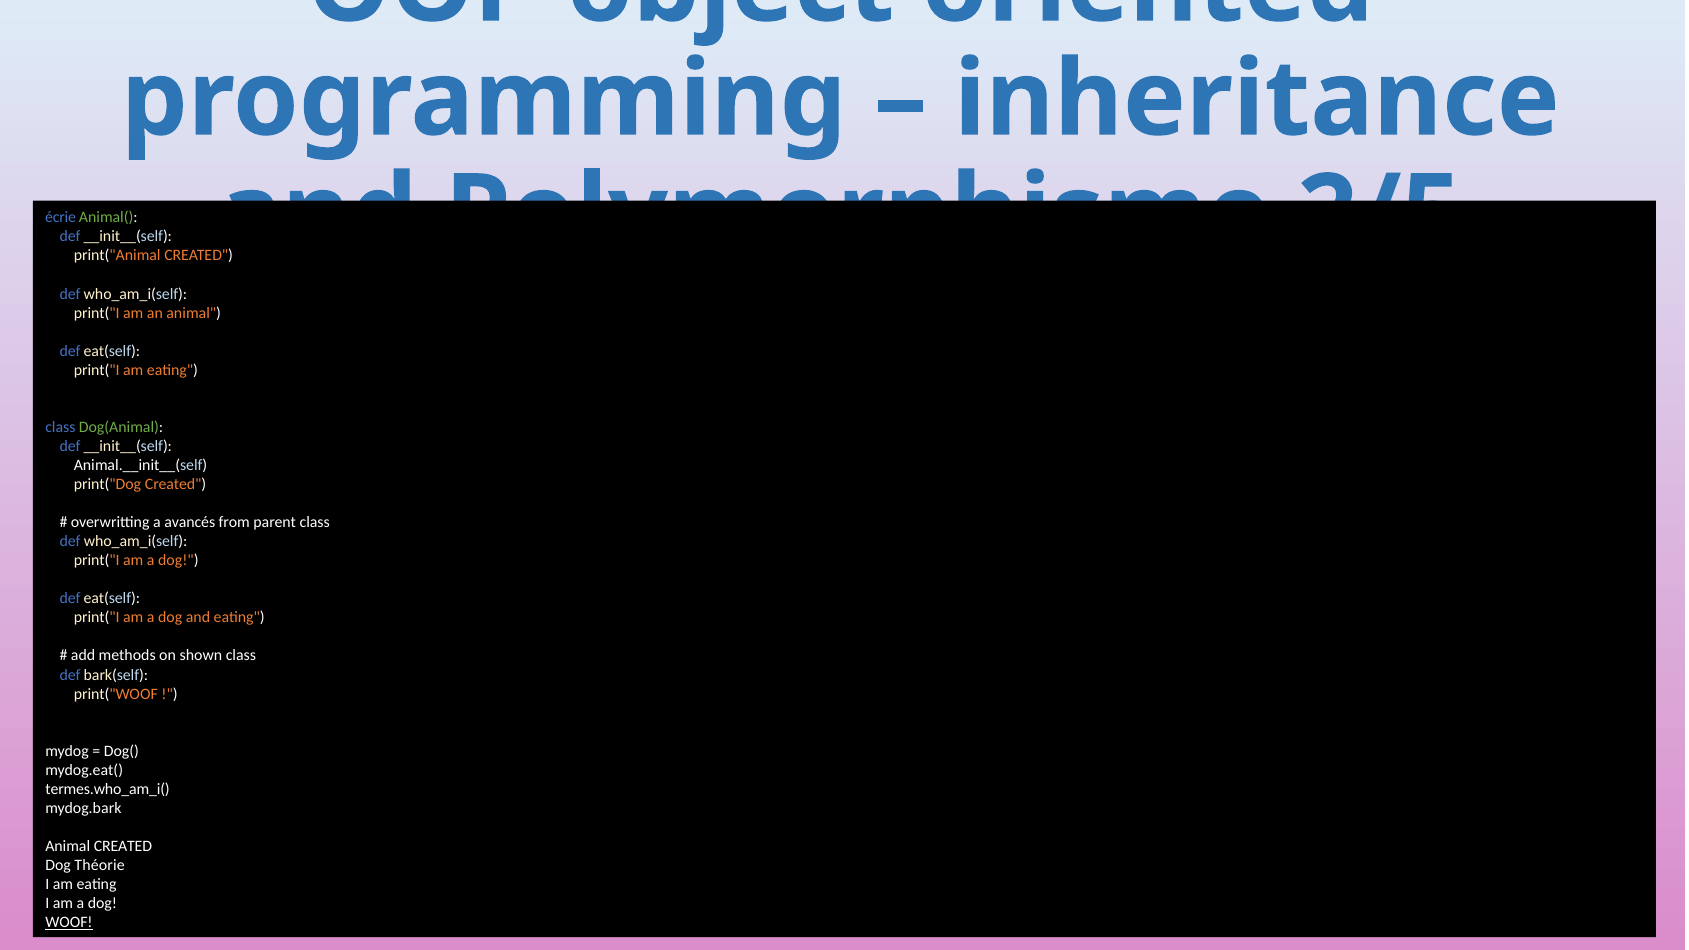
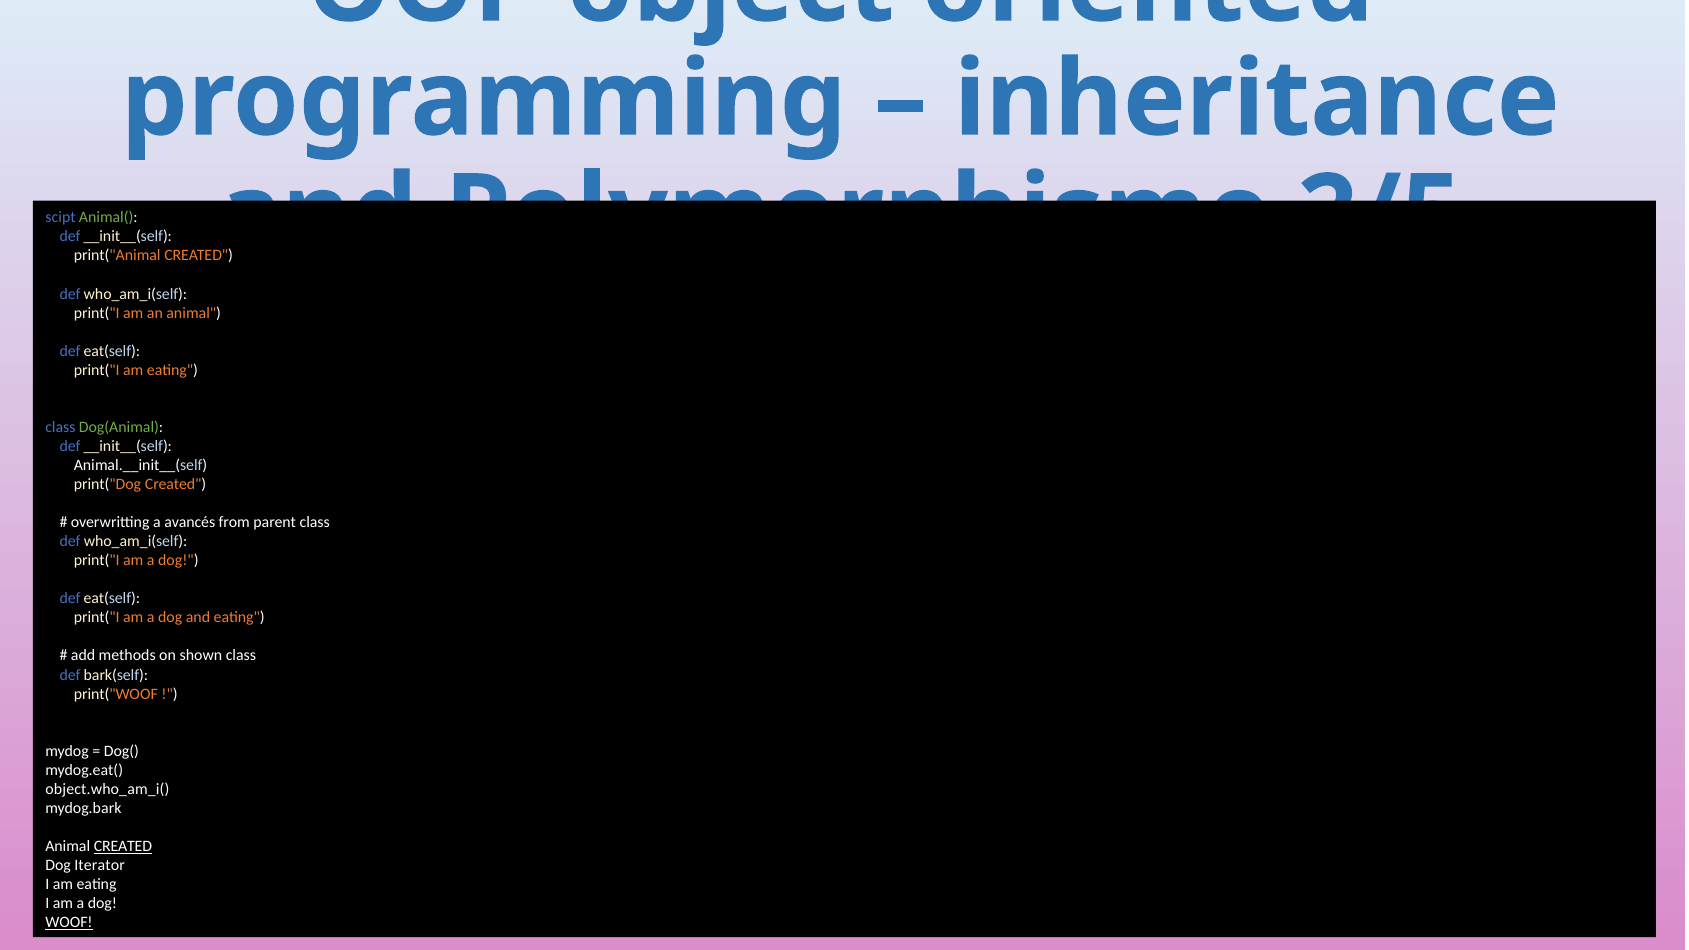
écrie: écrie -> scipt
termes.who_am_i(: termes.who_am_i( -> object.who_am_i(
CREATED at (123, 846) underline: none -> present
Théorie: Théorie -> Iterator
